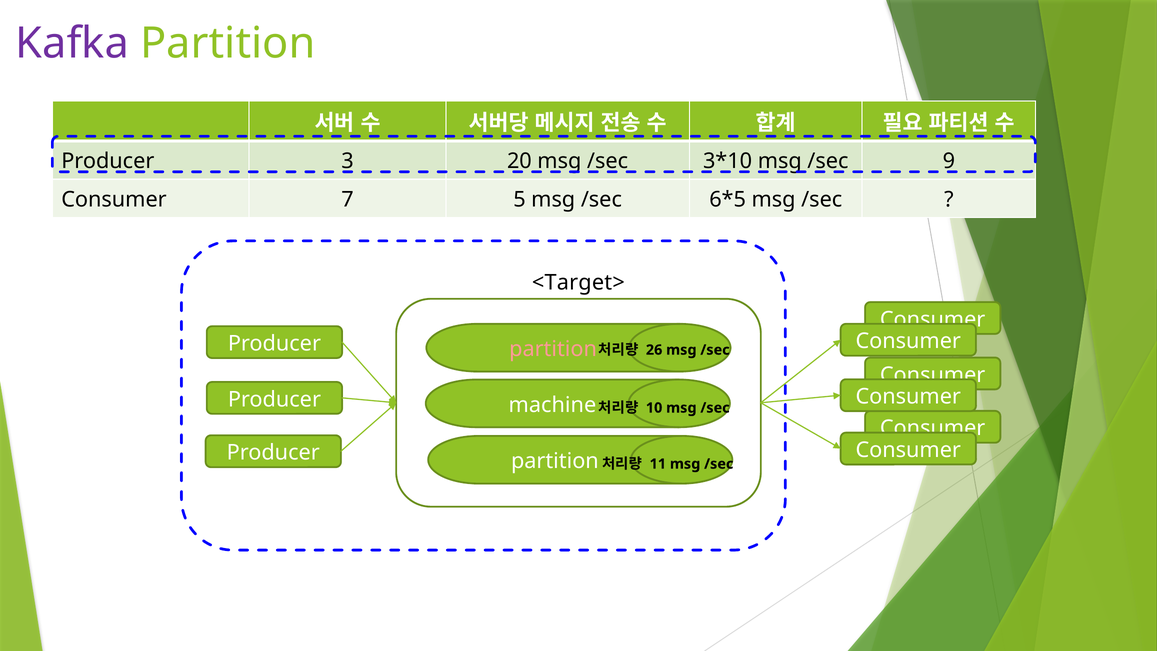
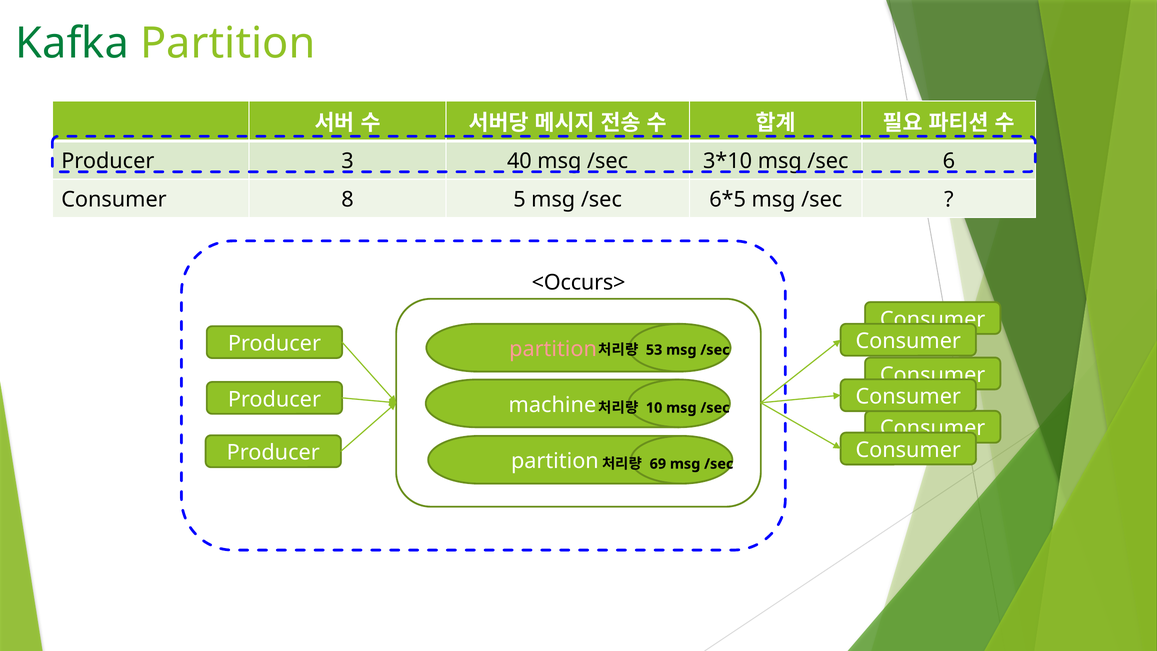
Kafka colour: purple -> green
20: 20 -> 40
9: 9 -> 6
7: 7 -> 8
<Target>: <Target> -> <Occurs>
26: 26 -> 53
11: 11 -> 69
